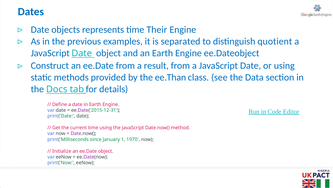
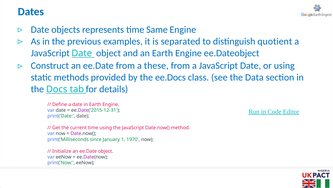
Their: Their -> Same
result: result -> these
ee.Than: ee.Than -> ee.Docs
